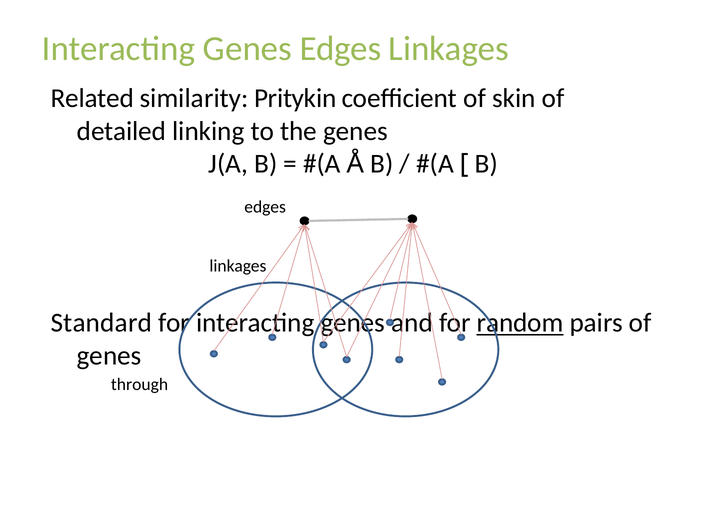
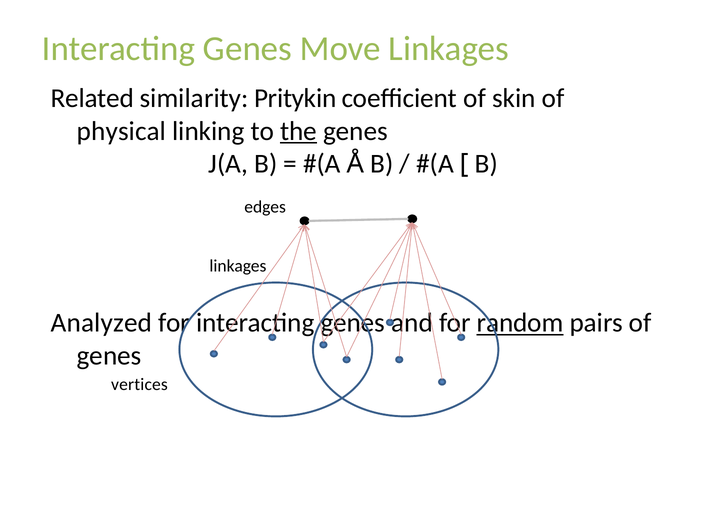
Interacting Genes Edges: Edges -> Move
detailed: detailed -> physical
the underline: none -> present
Standard: Standard -> Analyzed
through: through -> vertices
